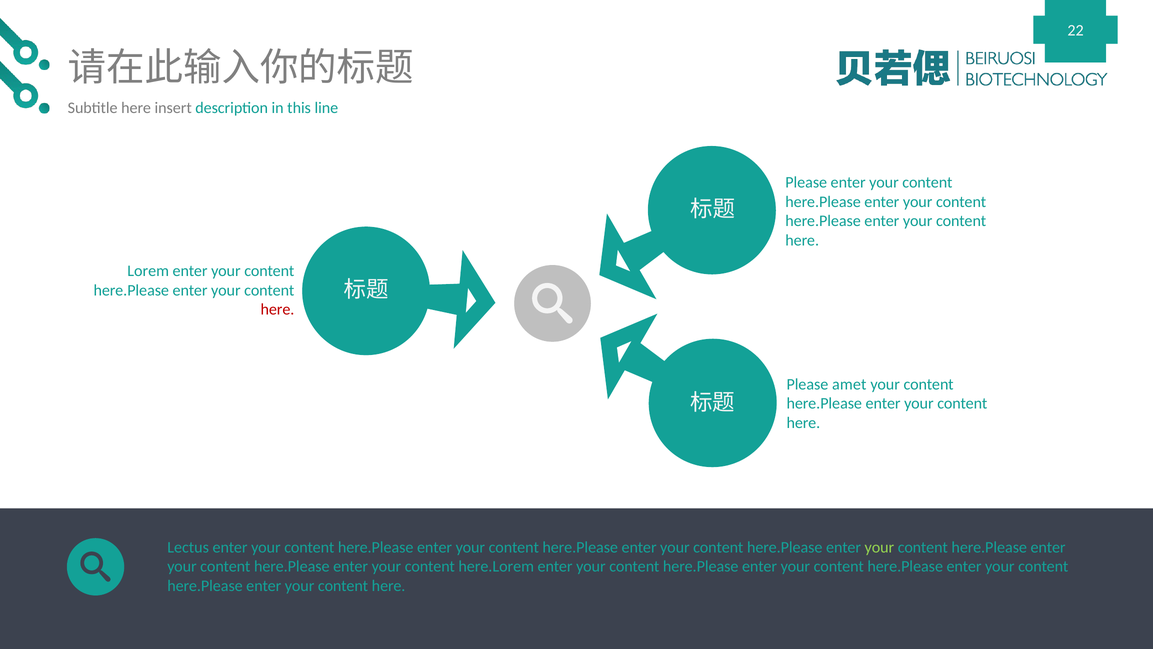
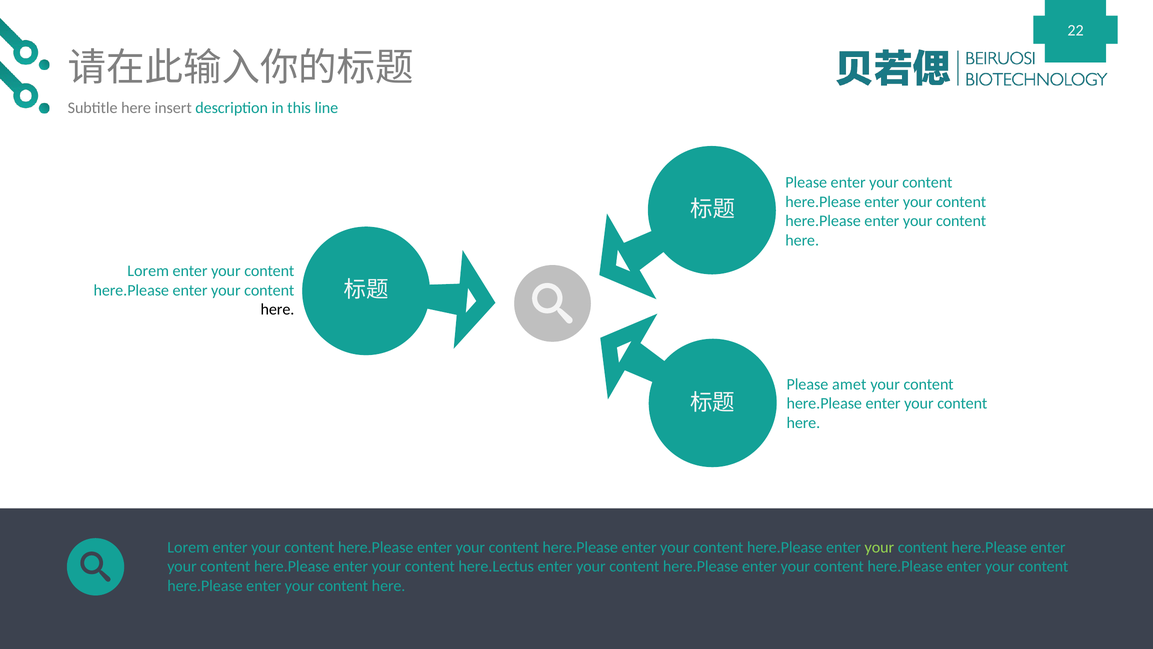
here at (277, 309) colour: red -> black
Lectus at (188, 547): Lectus -> Lorem
here.Lorem: here.Lorem -> here.Lectus
